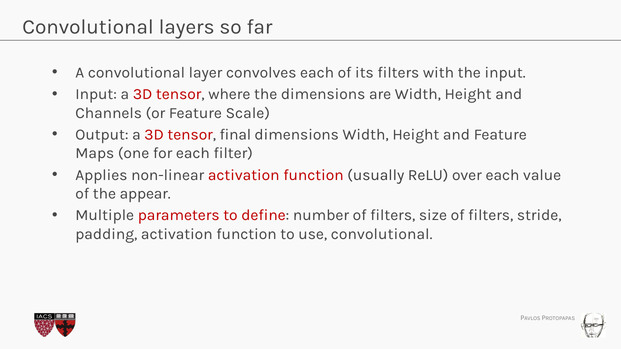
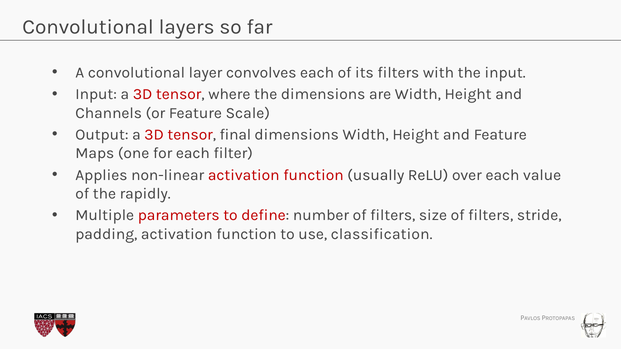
appear: appear -> rapidly
use convolutional: convolutional -> classification
